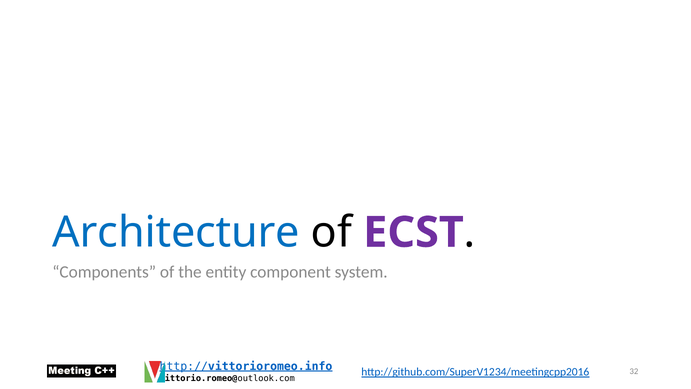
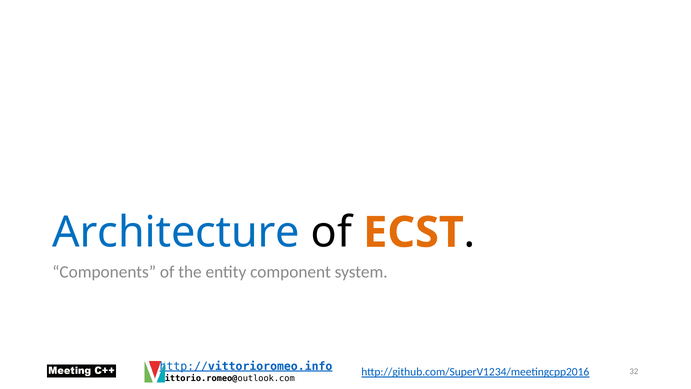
ECST colour: purple -> orange
